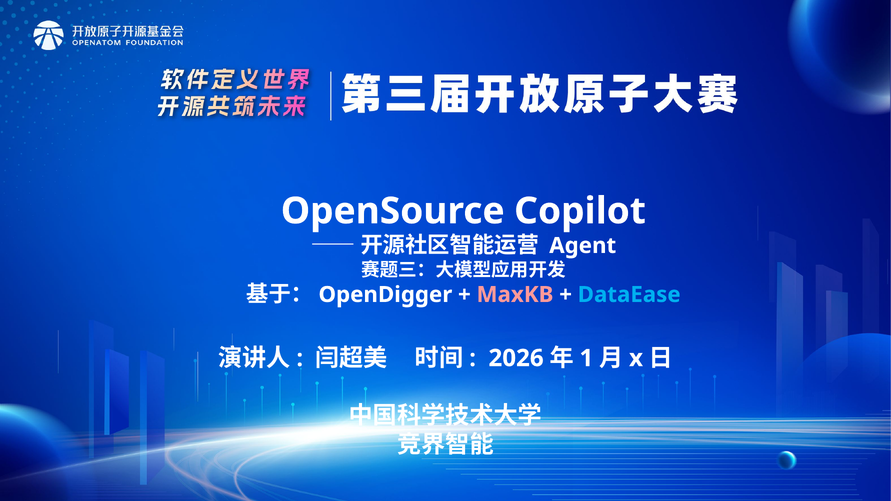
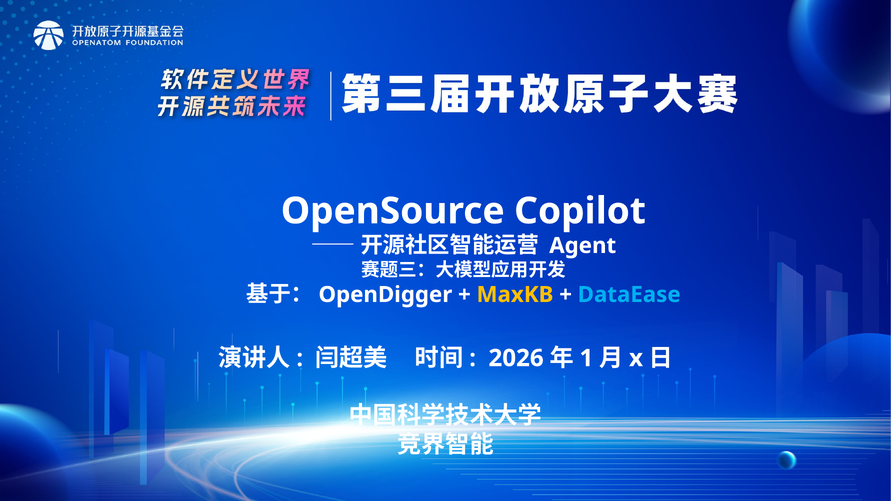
MaxKB colour: pink -> yellow
